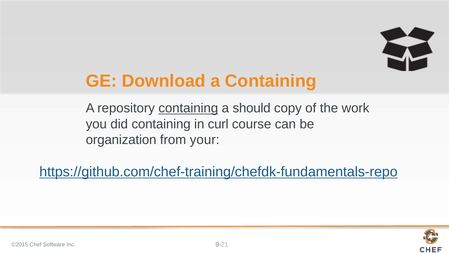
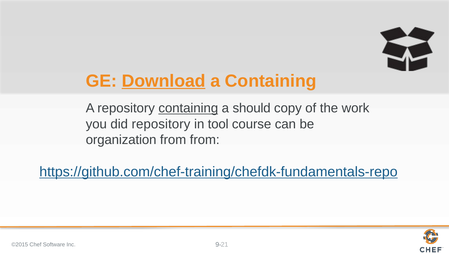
Download underline: none -> present
did containing: containing -> repository
curl: curl -> tool
from your: your -> from
